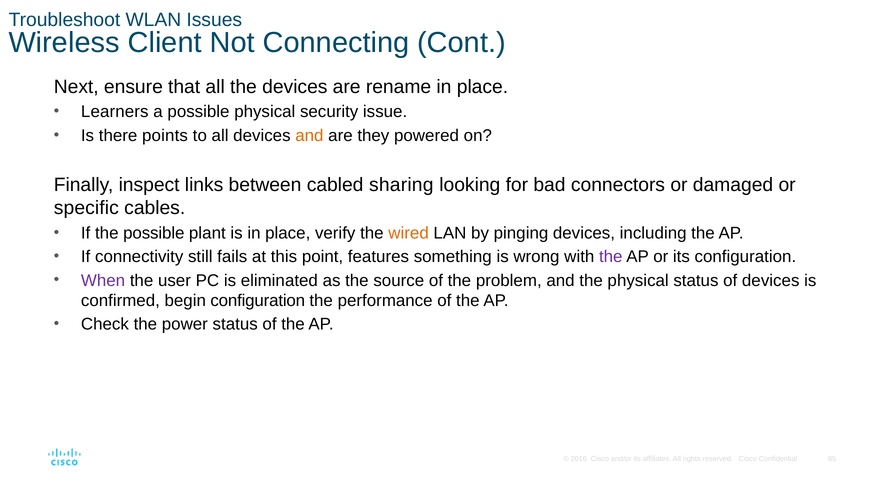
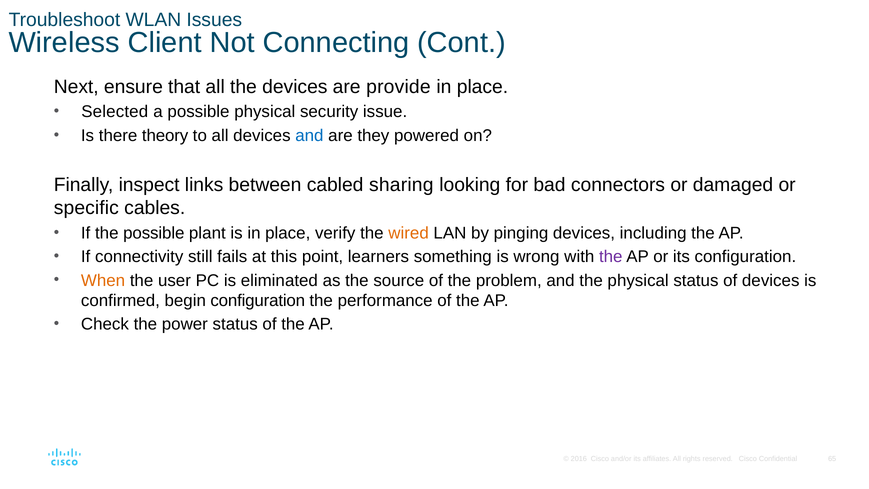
rename: rename -> provide
Learners: Learners -> Selected
points: points -> theory
and at (309, 135) colour: orange -> blue
features: features -> learners
When colour: purple -> orange
